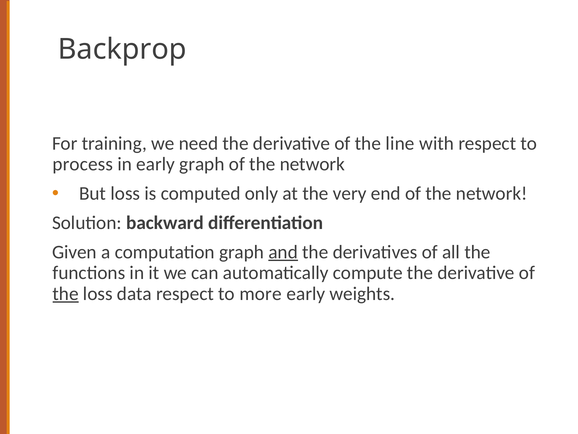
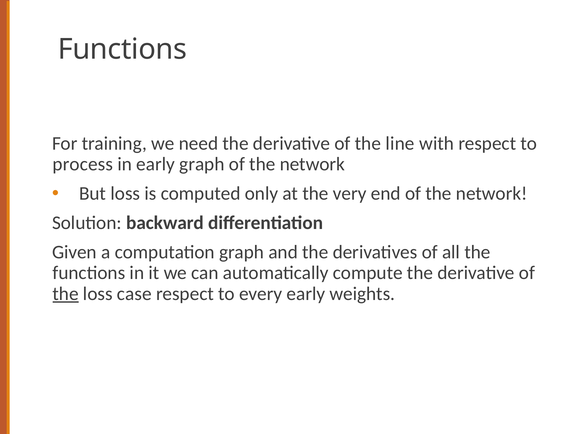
Backprop at (122, 49): Backprop -> Functions
and underline: present -> none
data: data -> case
more: more -> every
